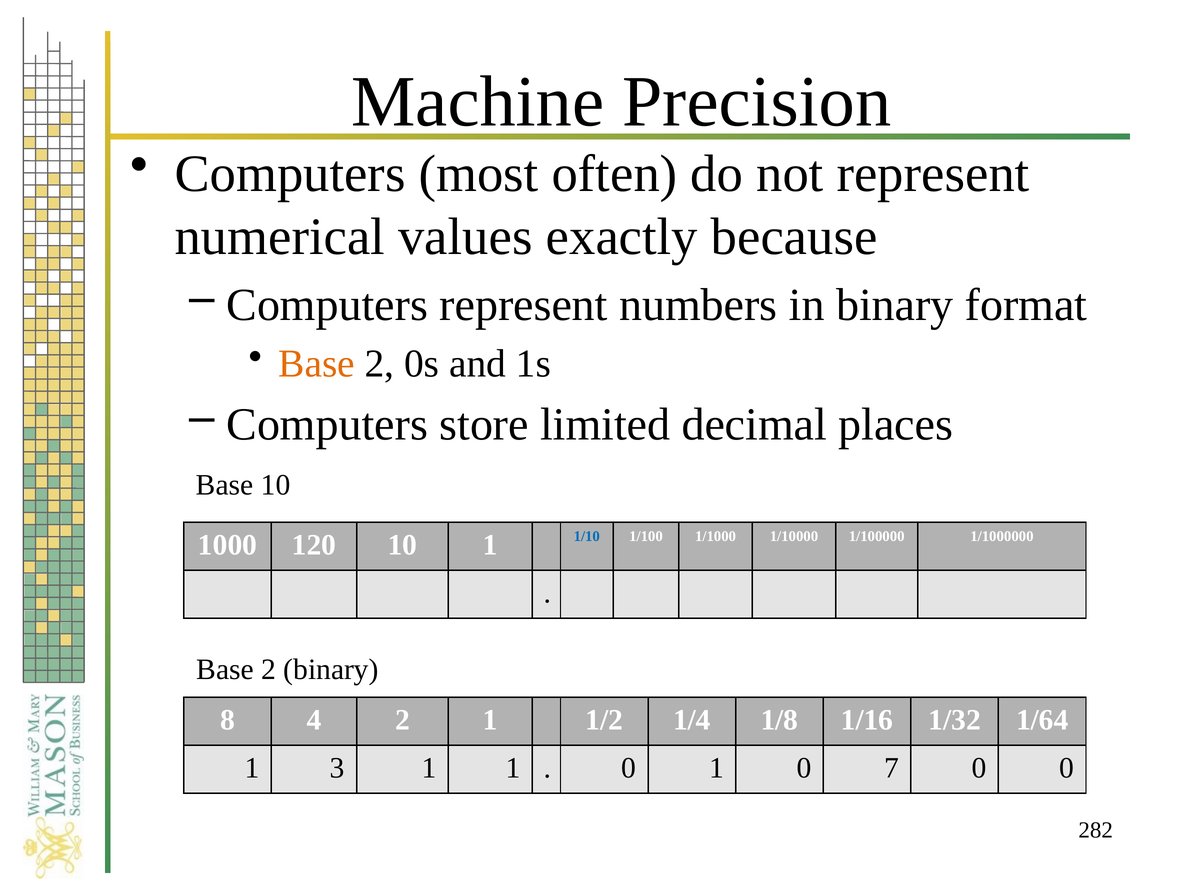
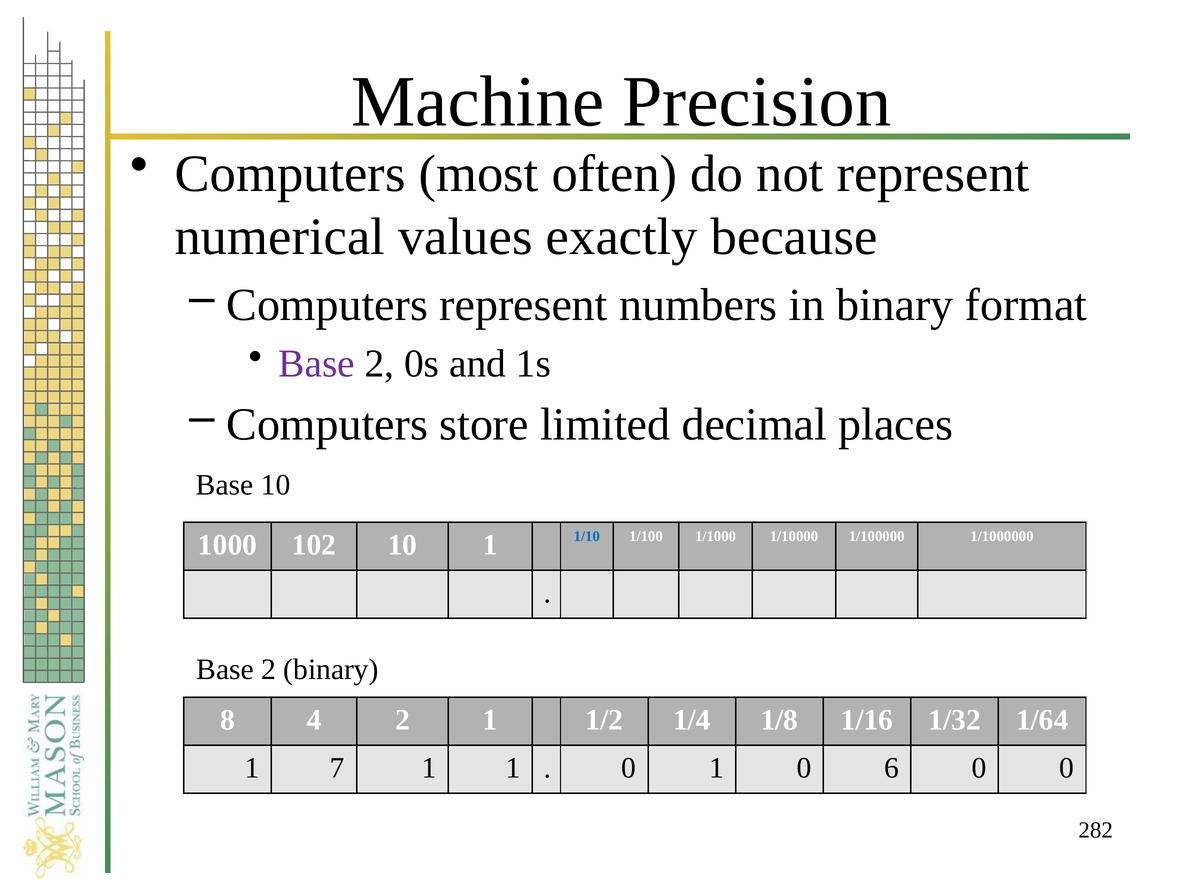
Base at (317, 364) colour: orange -> purple
120: 120 -> 102
3: 3 -> 7
7: 7 -> 6
